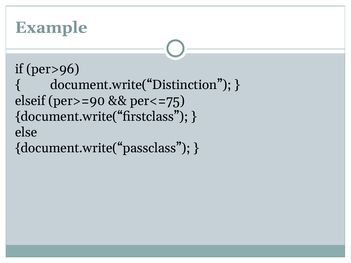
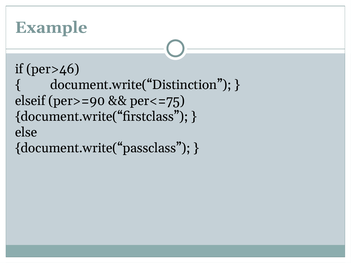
per>96: per>96 -> per>46
